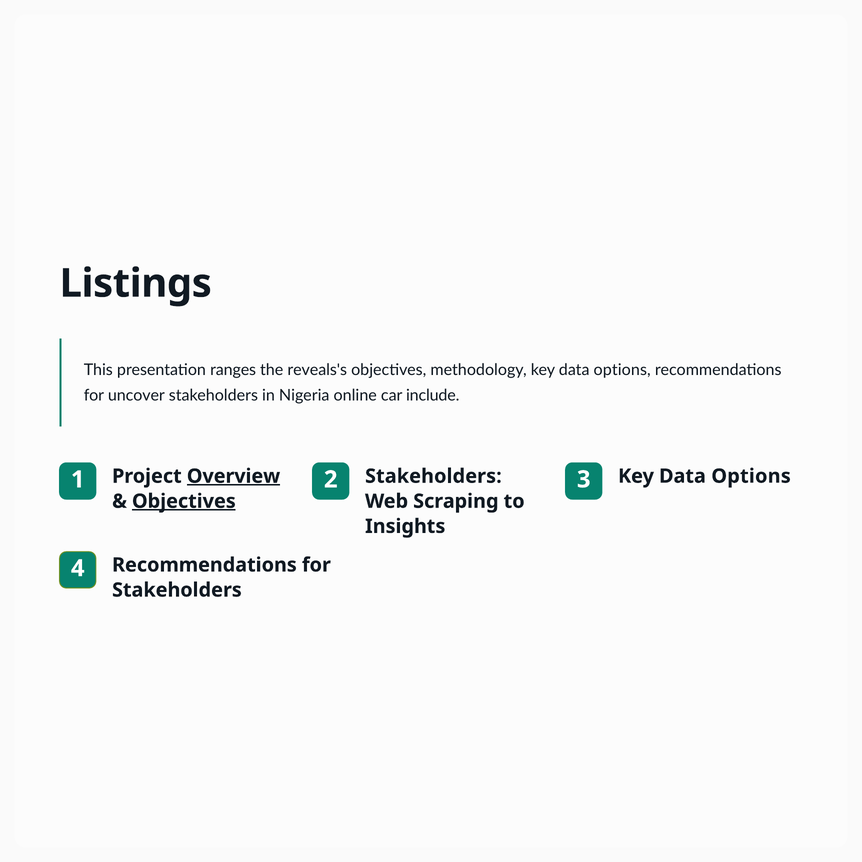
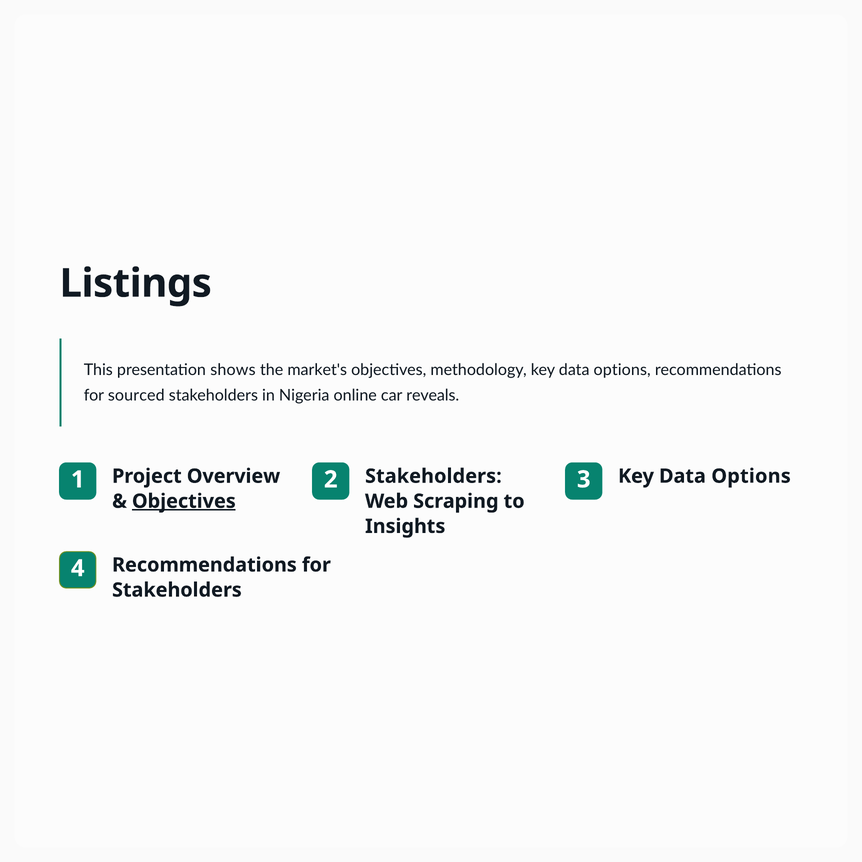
ranges: ranges -> shows
reveals's: reveals's -> market's
uncover: uncover -> sourced
include: include -> reveals
Overview underline: present -> none
